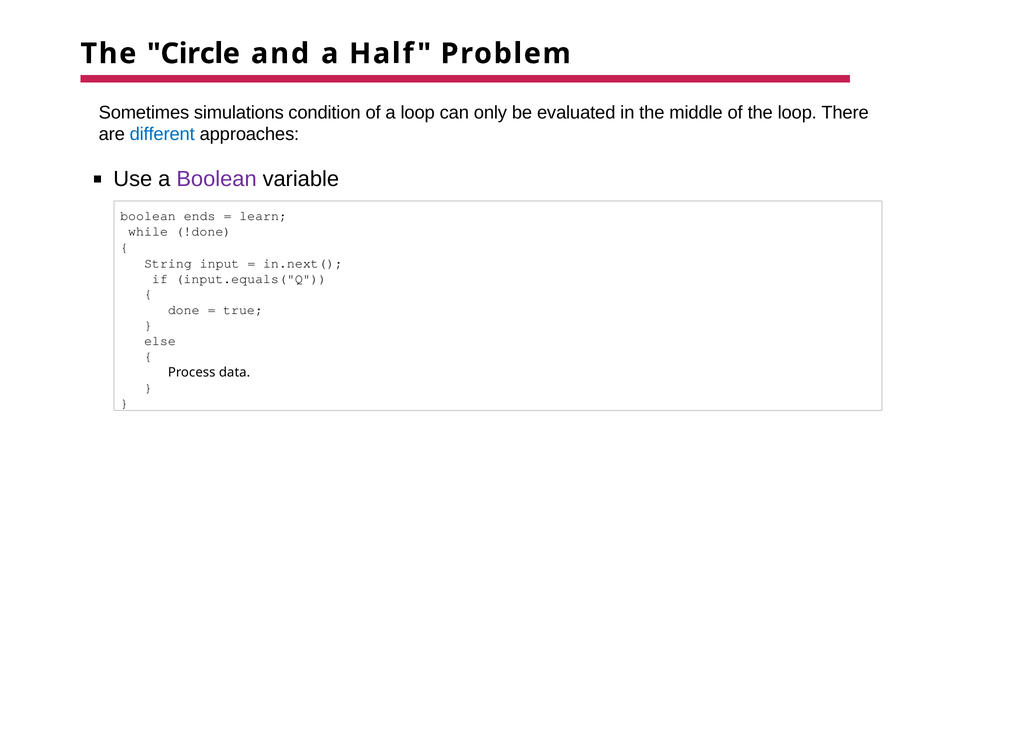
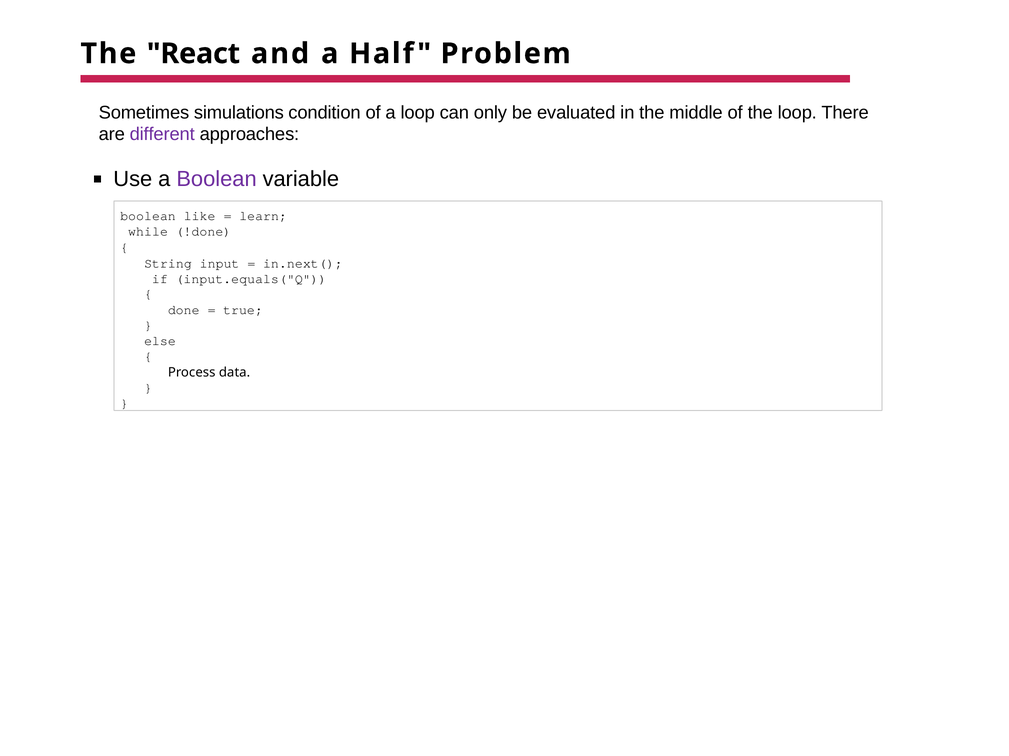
Circle: Circle -> React
different colour: blue -> purple
ends: ends -> like
